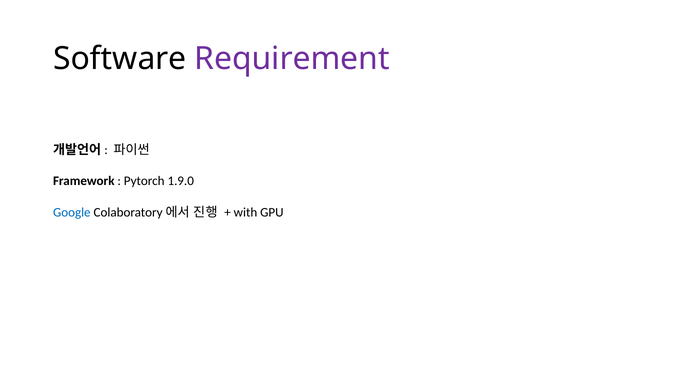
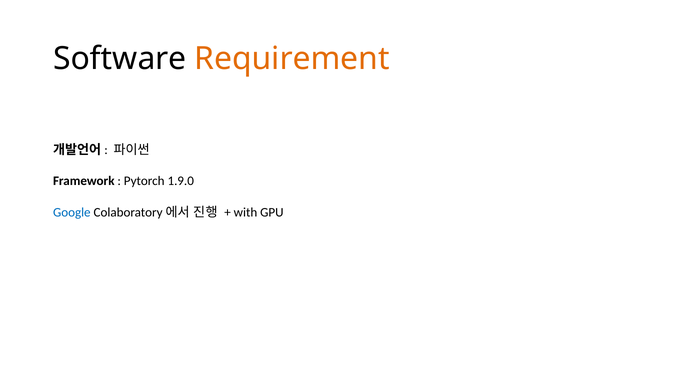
Requirement colour: purple -> orange
